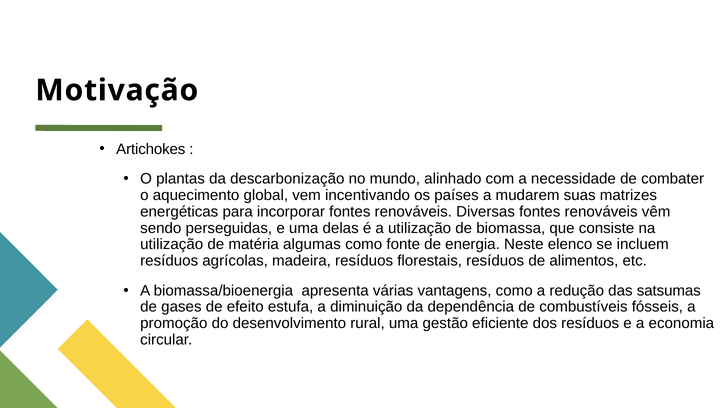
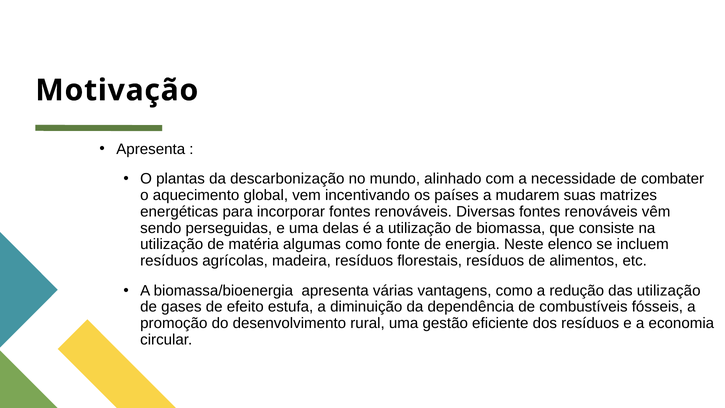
Artichokes at (151, 149): Artichokes -> Apresenta
das satsumas: satsumas -> utilização
